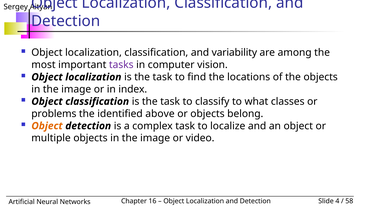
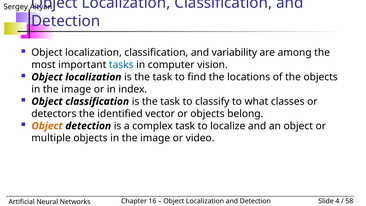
tasks colour: purple -> blue
problems: problems -> detectors
above: above -> vector
